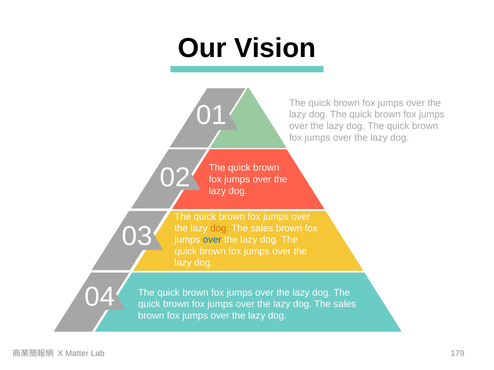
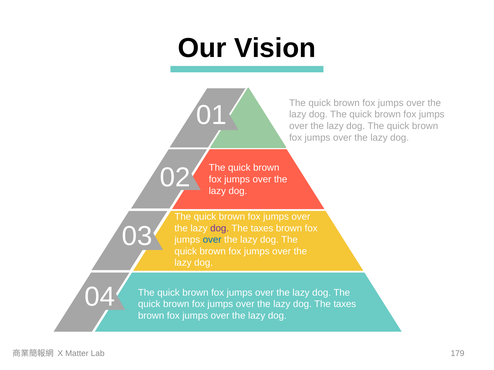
dog at (220, 229) colour: orange -> purple
sales at (262, 229): sales -> taxes
sales at (345, 305): sales -> taxes
